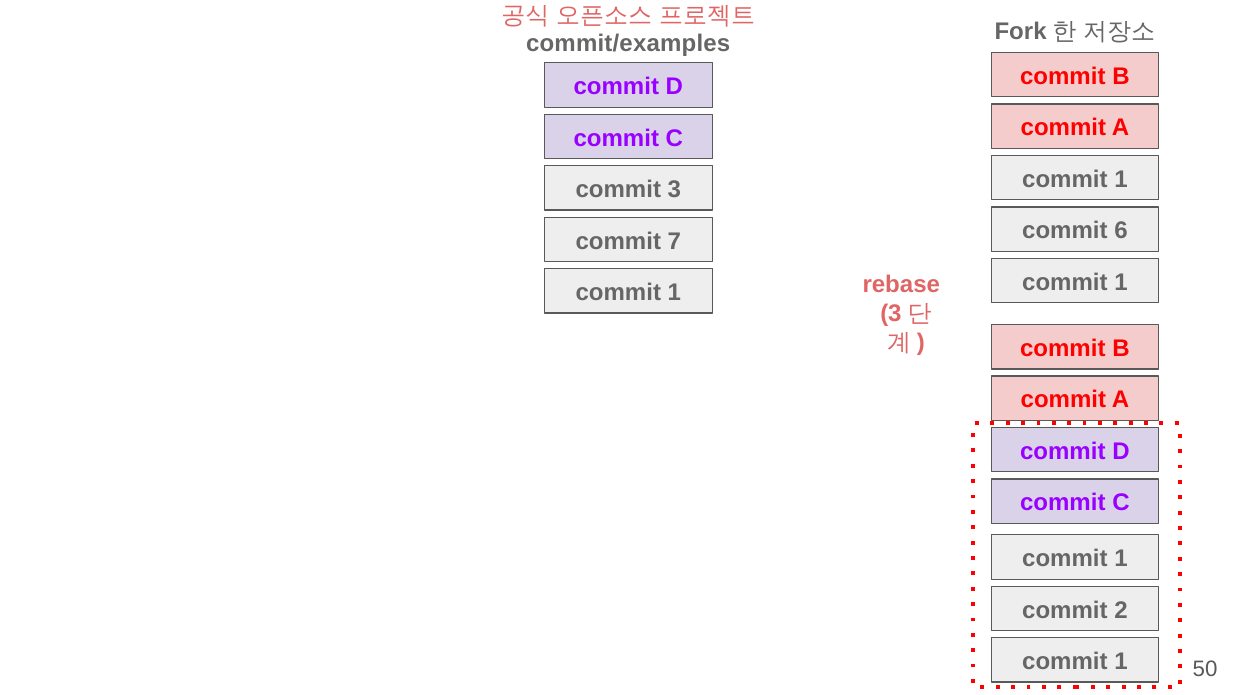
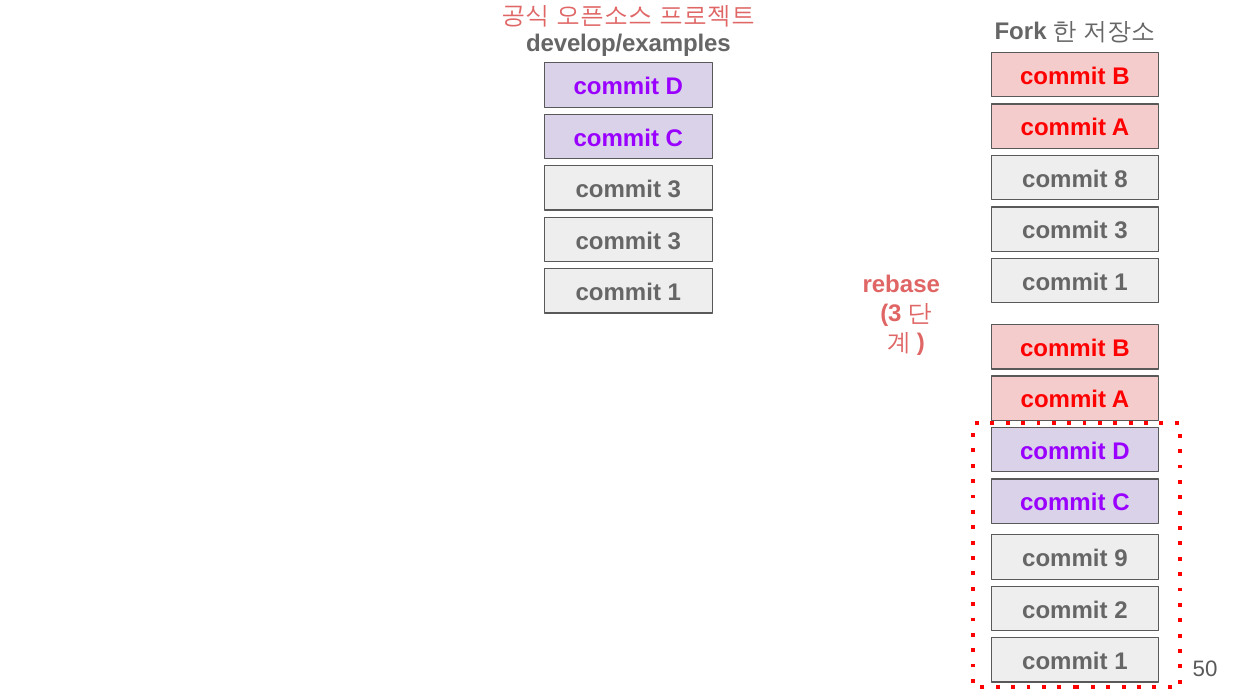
commit/examples: commit/examples -> develop/examples
1 at (1121, 179): 1 -> 8
6 at (1121, 231): 6 -> 3
7 at (674, 241): 7 -> 3
1 at (1121, 558): 1 -> 9
